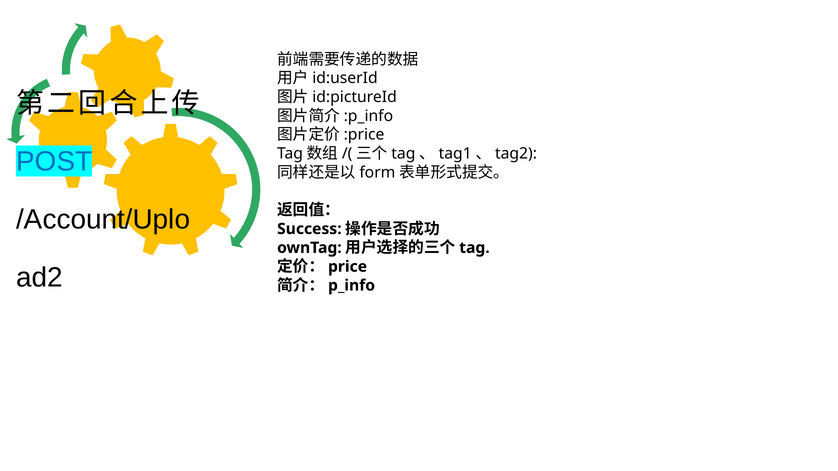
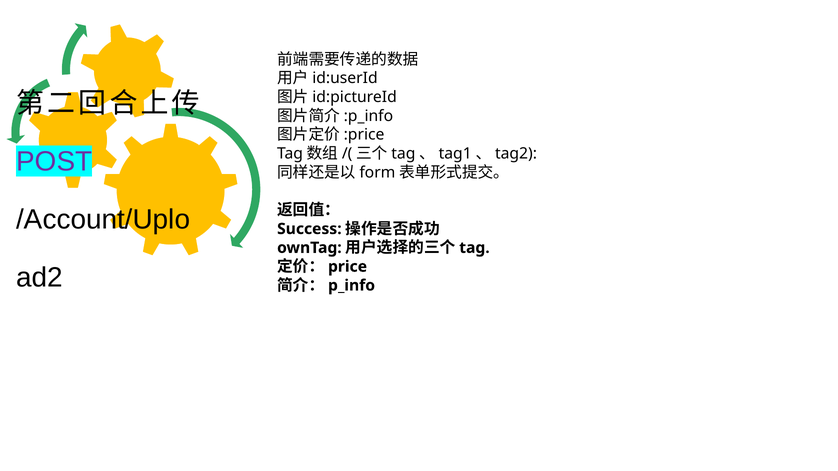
POST colour: blue -> purple
